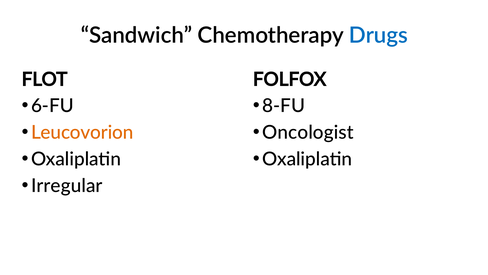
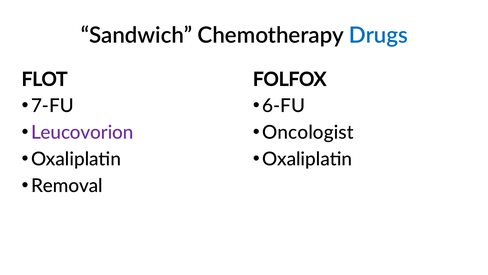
6-FU: 6-FU -> 7-FU
8-FU: 8-FU -> 6-FU
Leucovorion colour: orange -> purple
Irregular: Irregular -> Removal
